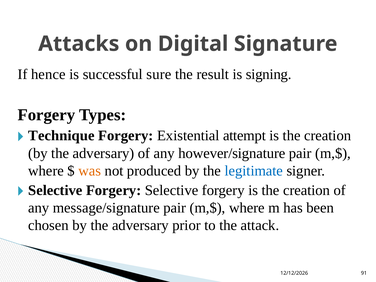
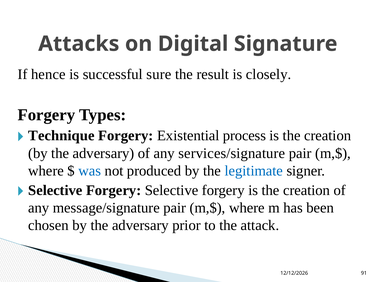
signing: signing -> closely
attempt: attempt -> process
however/signature: however/signature -> services/signature
was colour: orange -> blue
